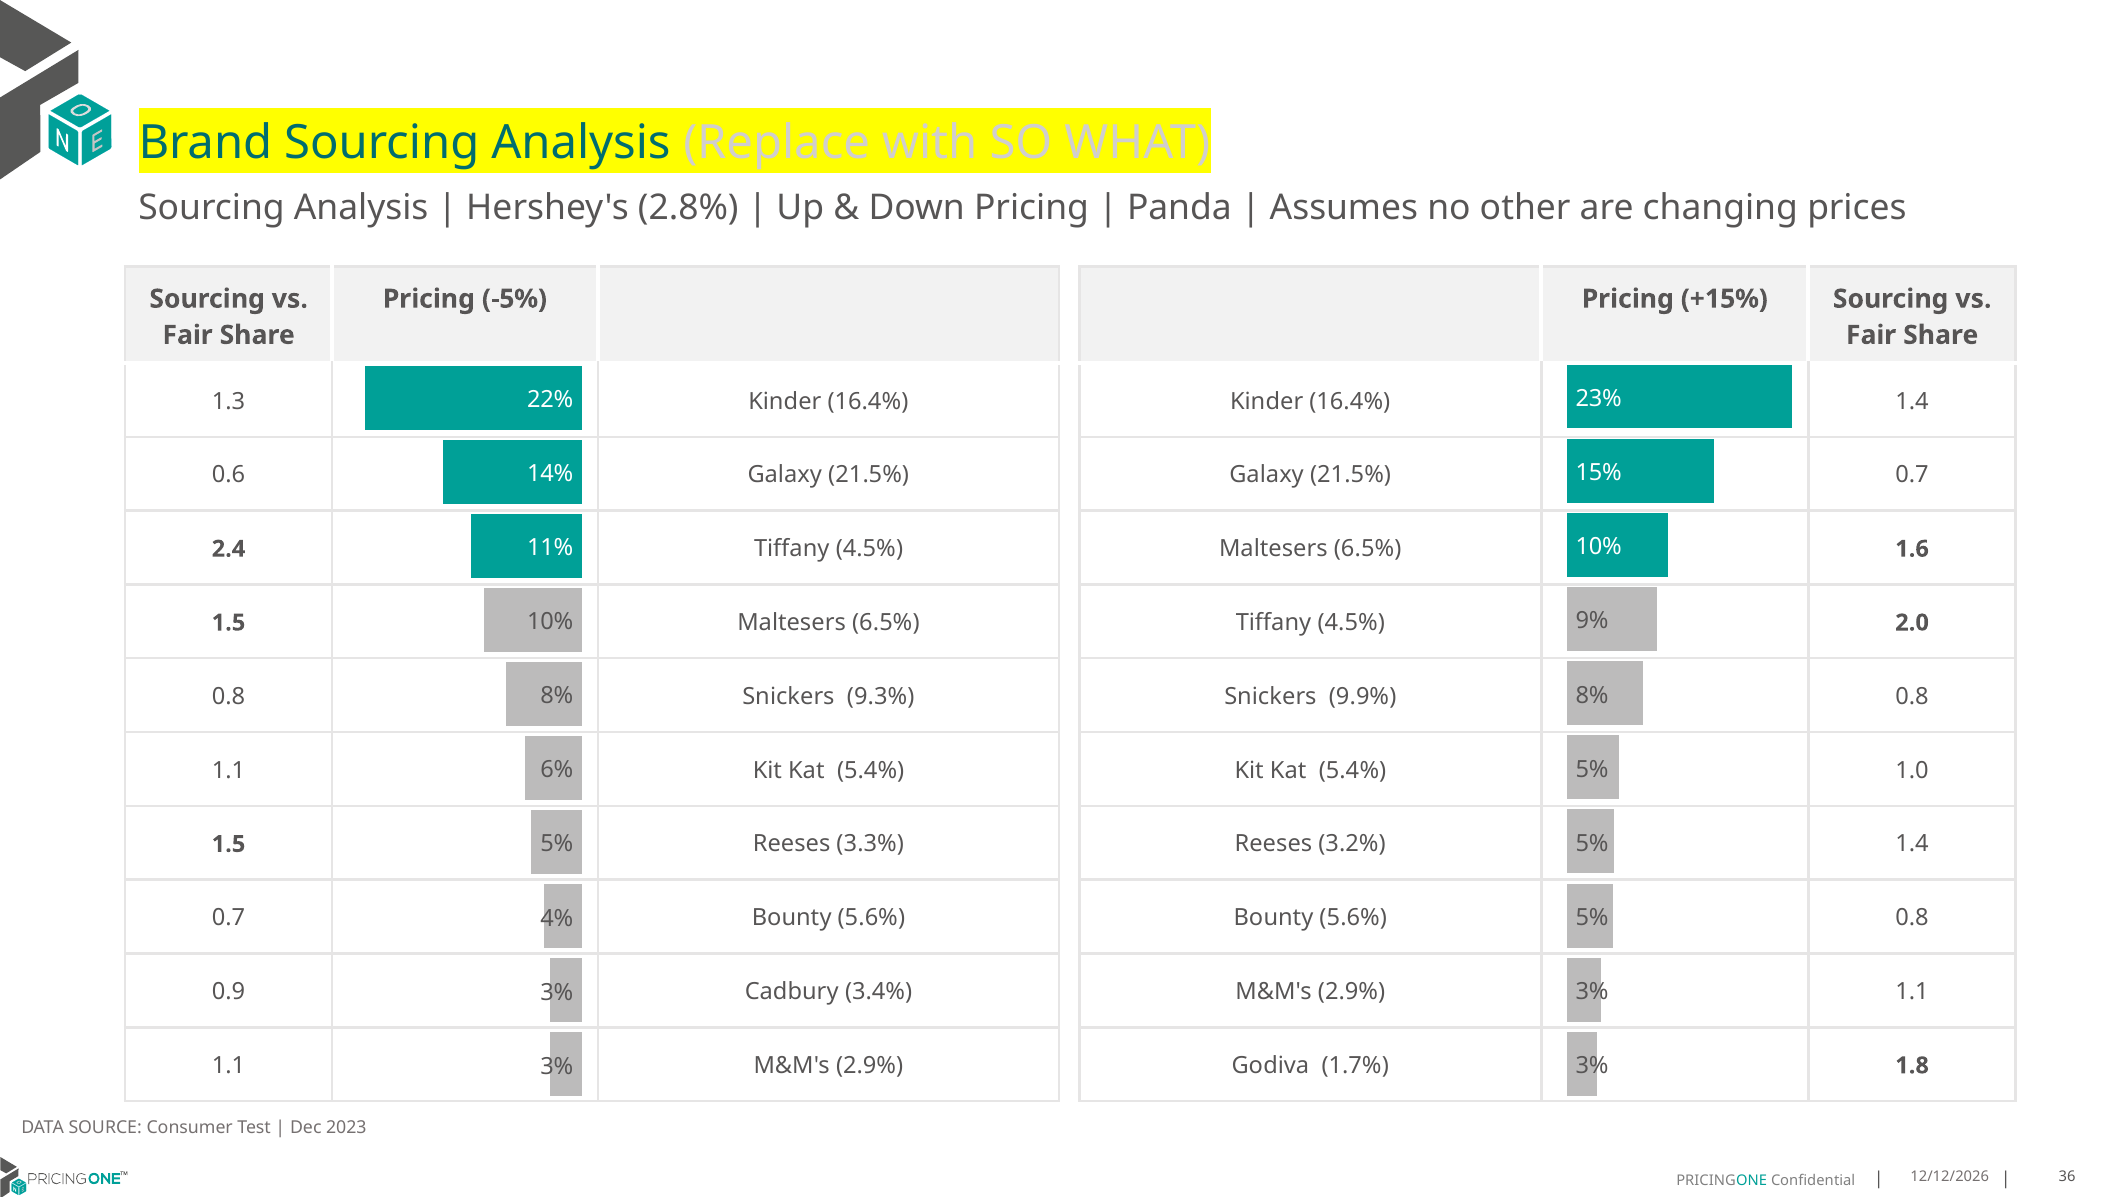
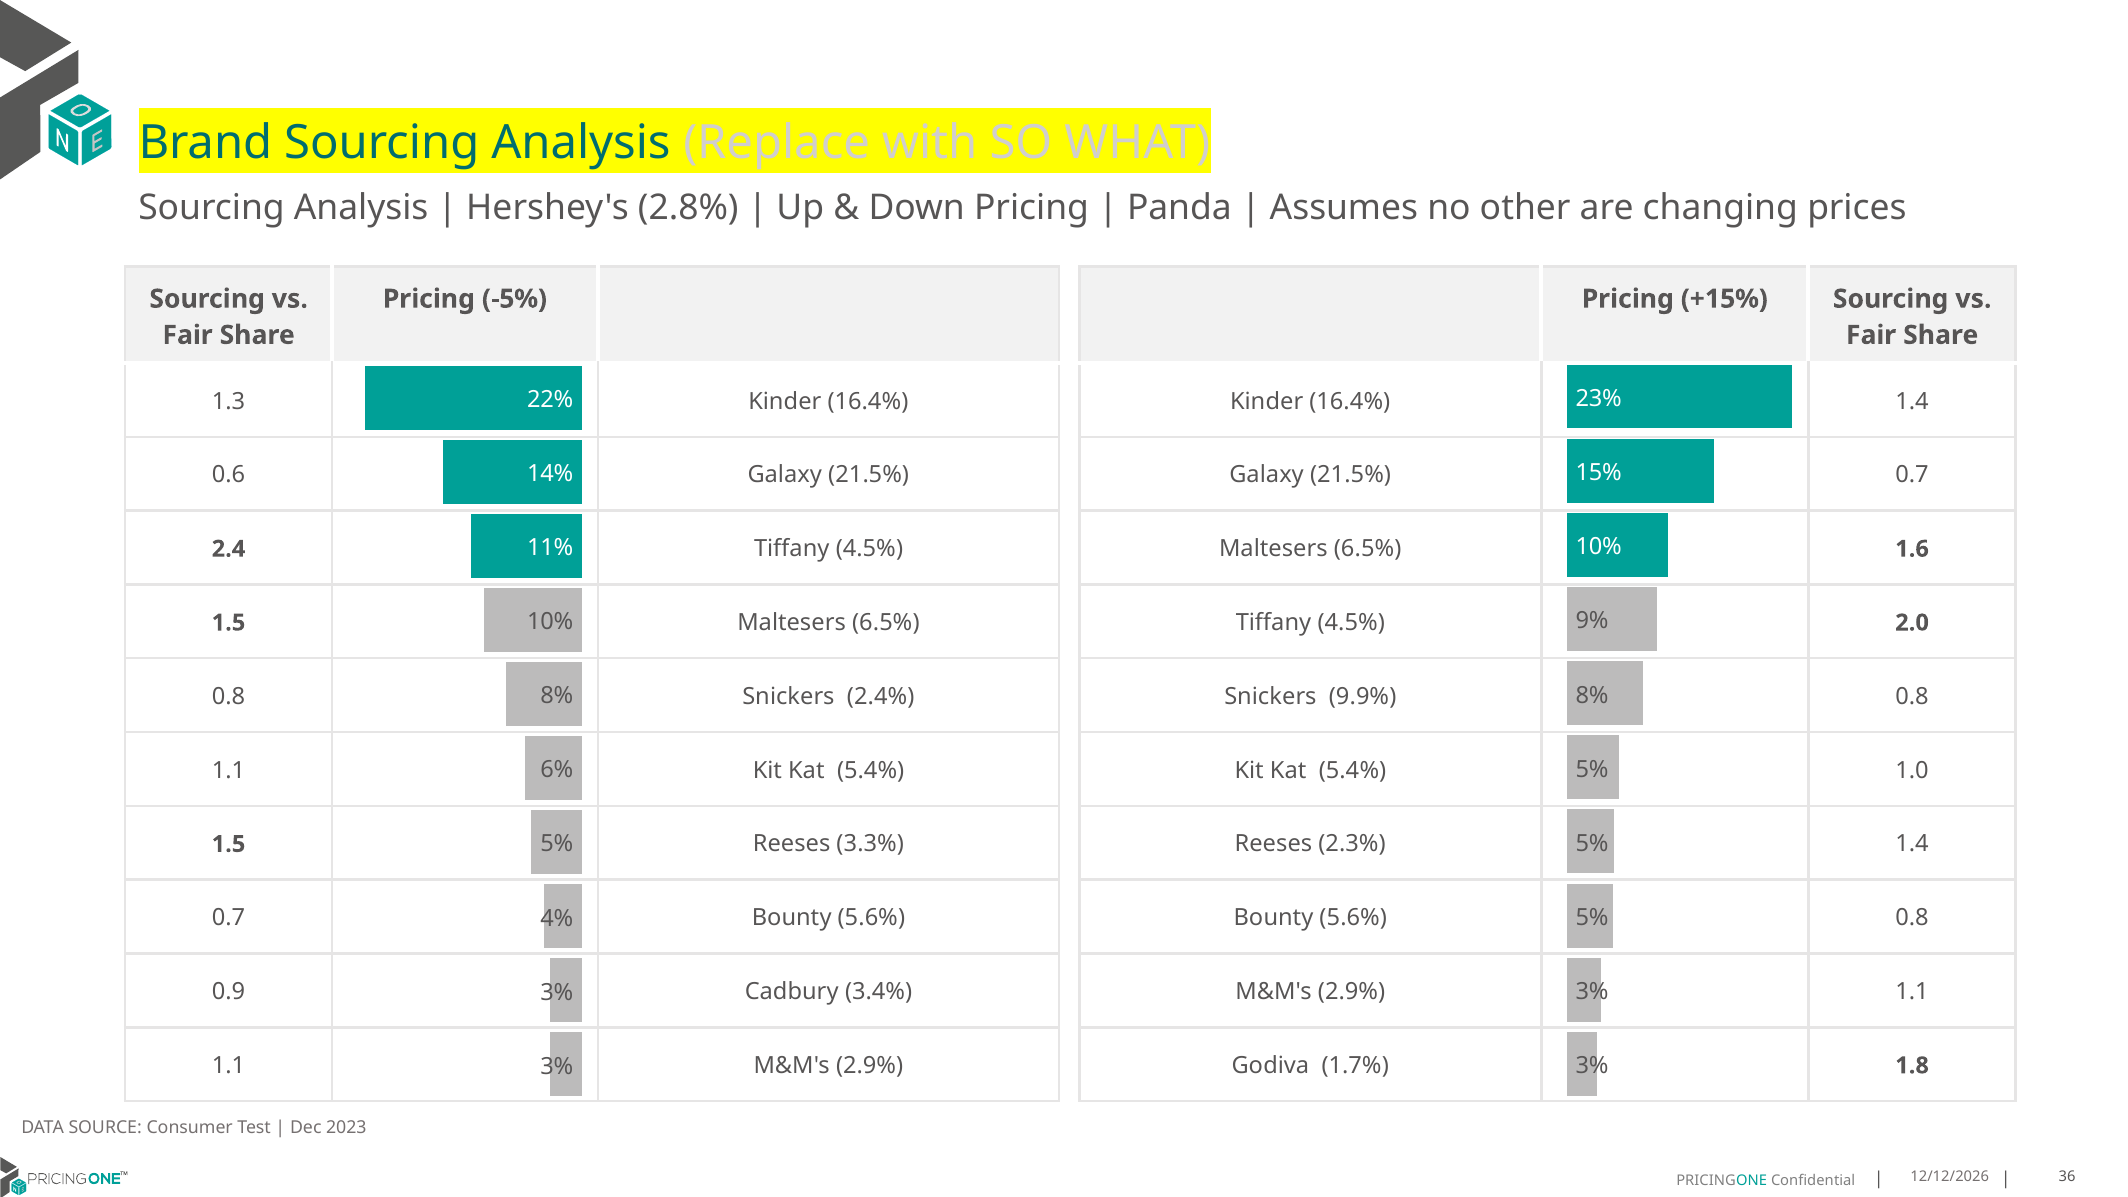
9.3%: 9.3% -> 2.4%
3.2%: 3.2% -> 2.3%
